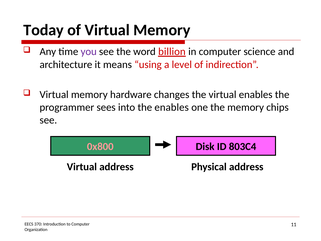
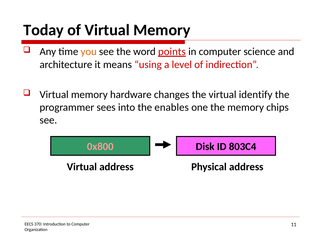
you colour: purple -> orange
billion: billion -> points
virtual enables: enables -> identify
